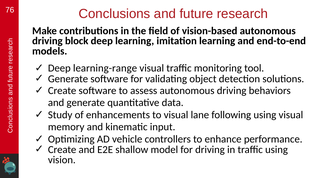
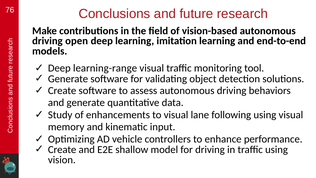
block: block -> open
